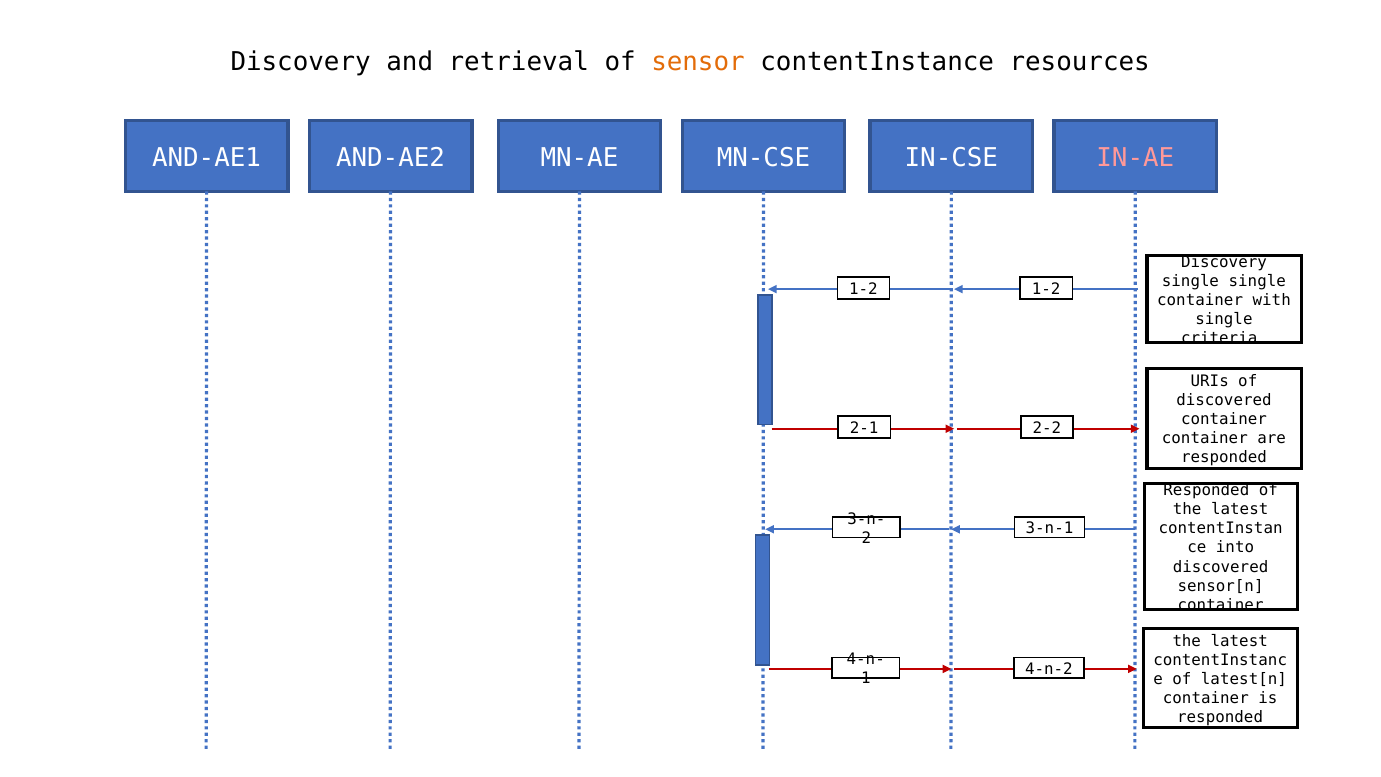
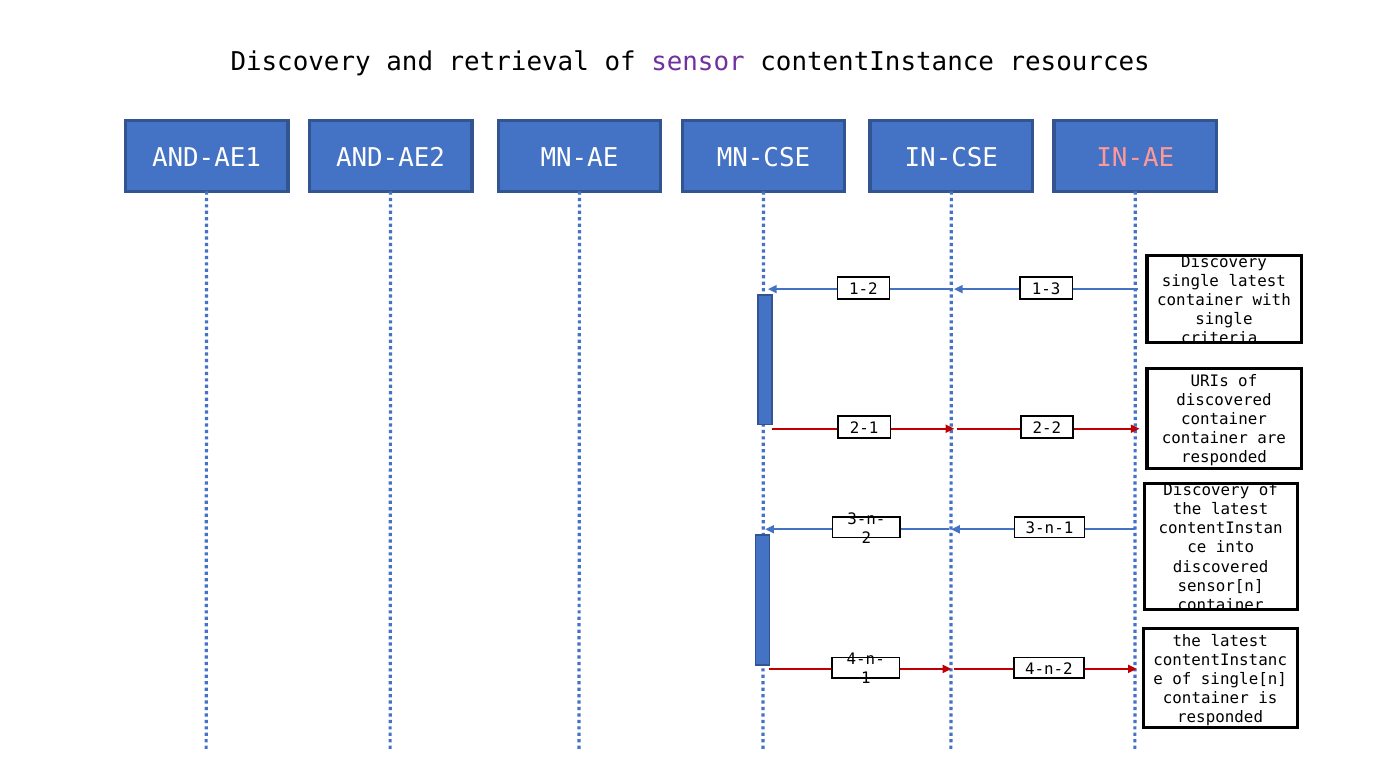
sensor colour: orange -> purple
single single: single -> latest
1-2 at (1046, 289): 1-2 -> 1-3
Responded at (1206, 491): Responded -> Discovery
latest[n: latest[n -> single[n
